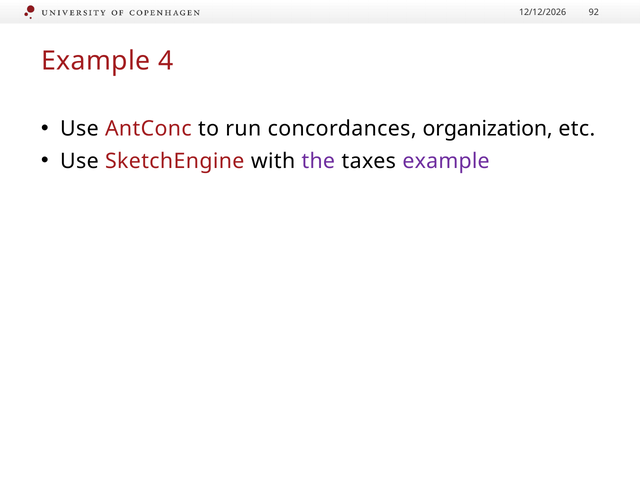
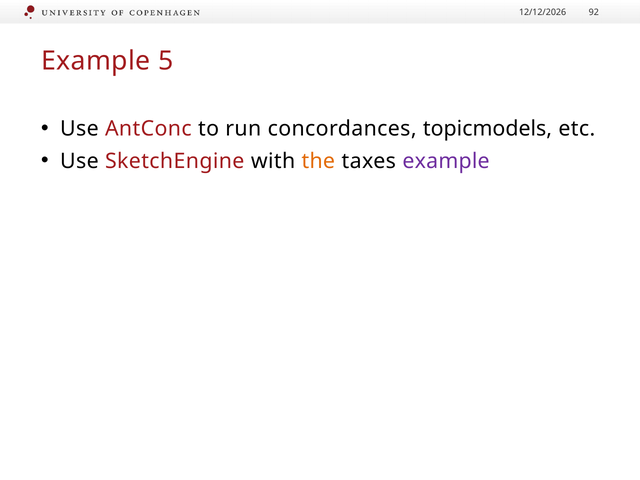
4: 4 -> 5
organization: organization -> topicmodels
the colour: purple -> orange
